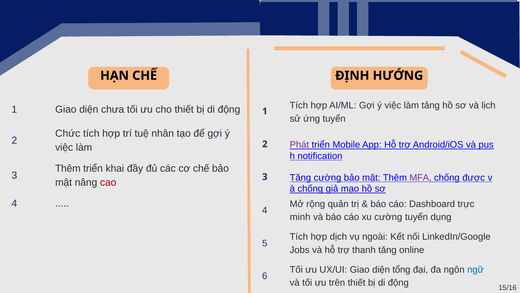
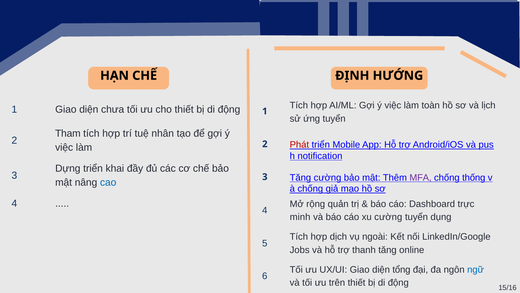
tảng: tảng -> toàn
Chức: Chức -> Tham
Phát colour: purple -> red
Thêm at (68, 168): Thêm -> Dựng
được: được -> thống
cao colour: red -> blue
